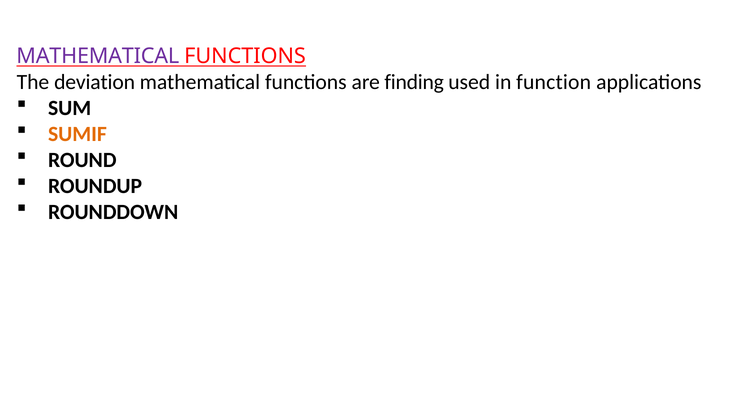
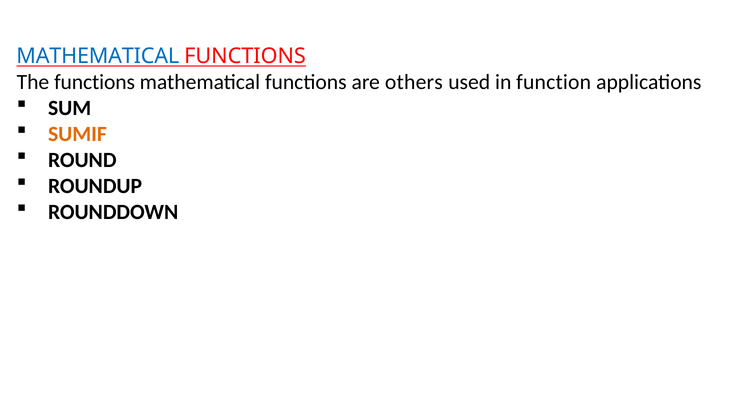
MATHEMATICAL at (98, 56) colour: purple -> blue
The deviation: deviation -> functions
finding: finding -> others
